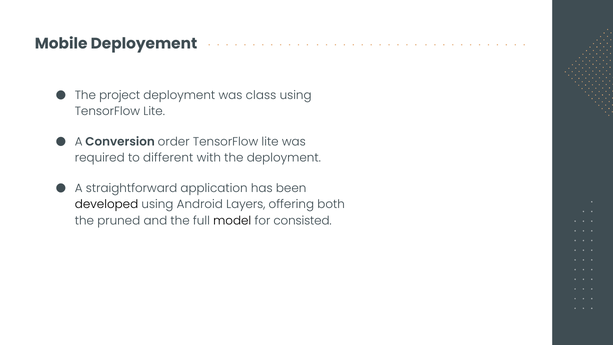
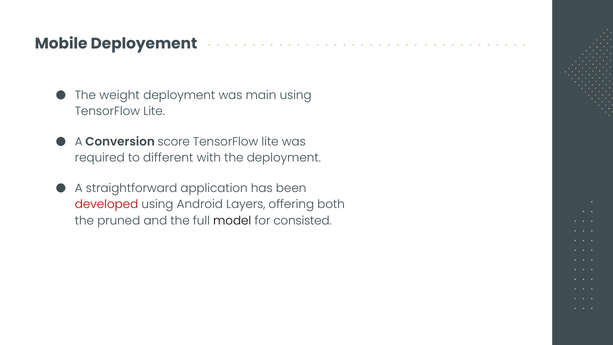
project: project -> weight
class: class -> main
order: order -> score
developed colour: black -> red
